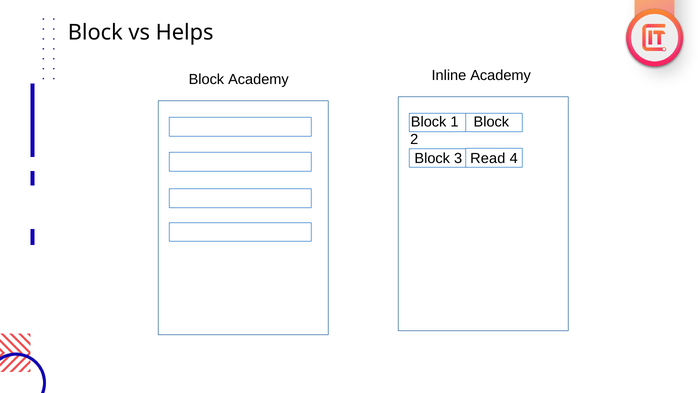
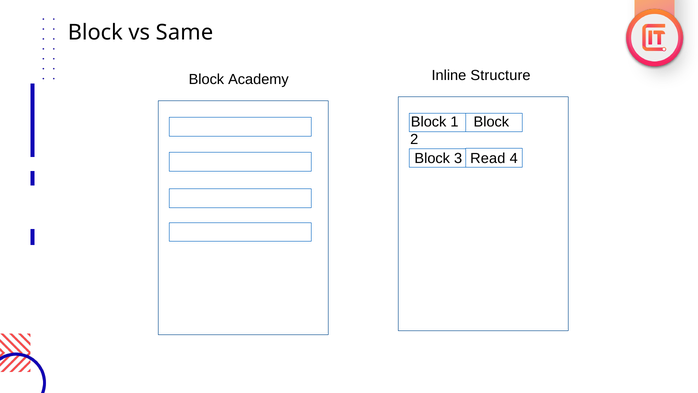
Helps: Helps -> Same
Inline Academy: Academy -> Structure
